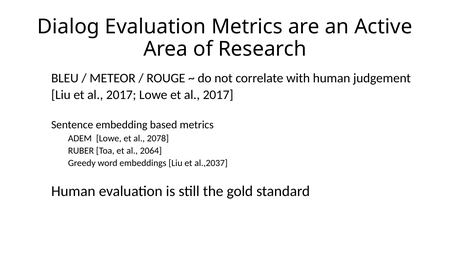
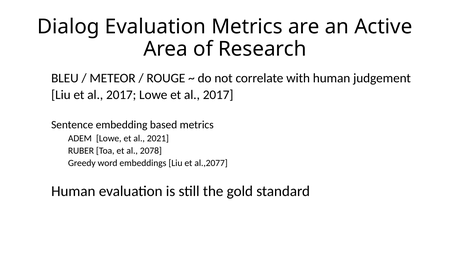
2078: 2078 -> 2021
2064: 2064 -> 2078
al.,2037: al.,2037 -> al.,2077
